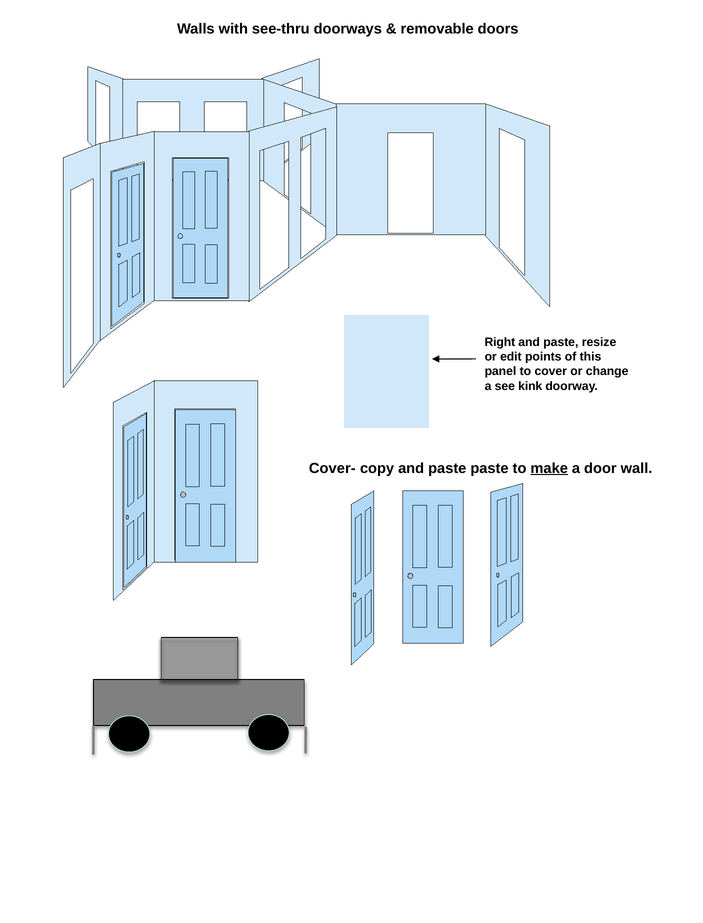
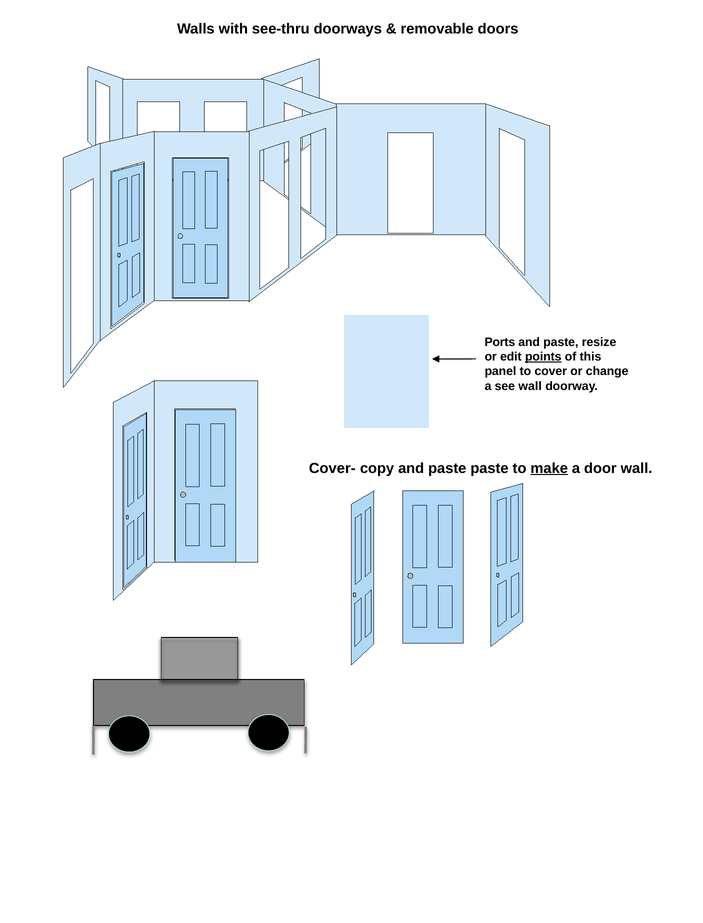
Right: Right -> Ports
points underline: none -> present
see kink: kink -> wall
